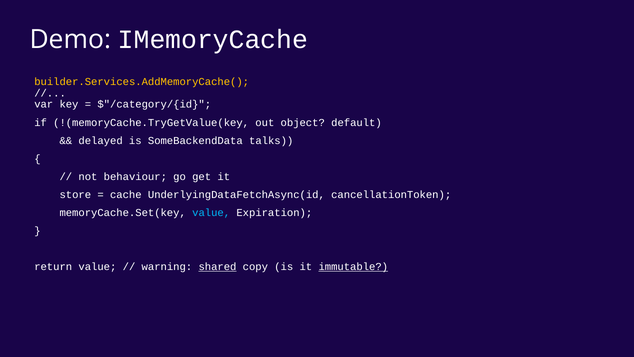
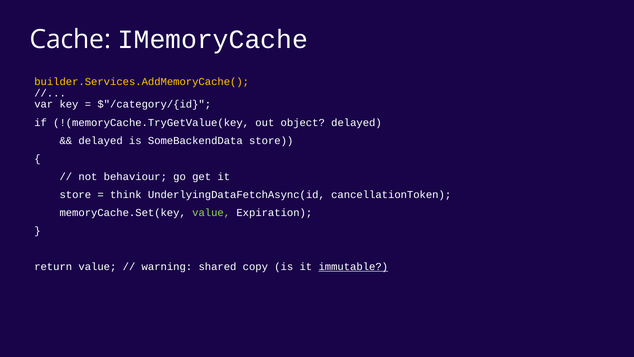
Demo: Demo -> Cache
object default: default -> delayed
SomeBackendData talks: talks -> store
cache: cache -> think
value at (211, 212) colour: light blue -> light green
shared underline: present -> none
